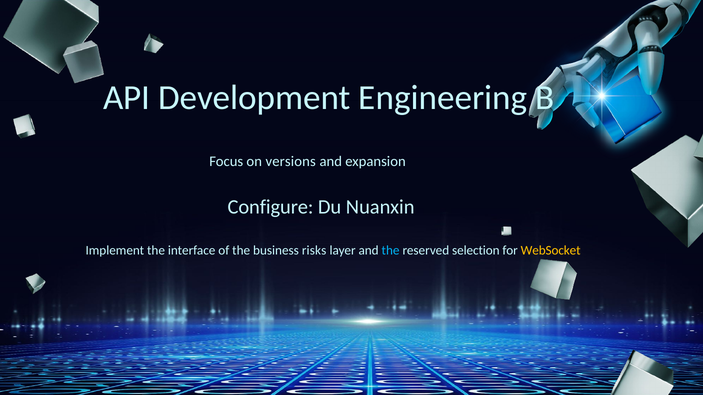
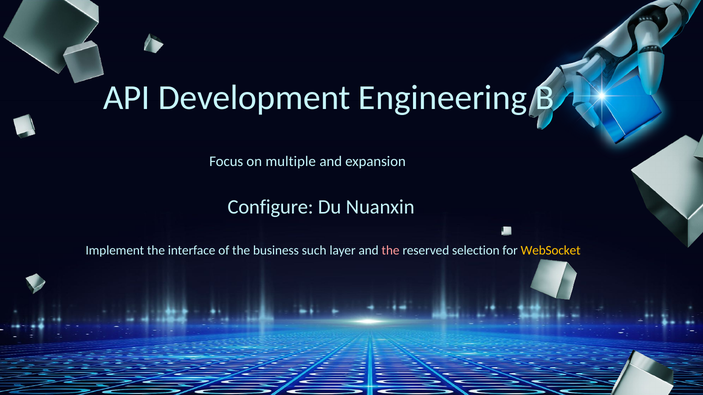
versions: versions -> multiple
risks: risks -> such
the at (391, 251) colour: light blue -> pink
